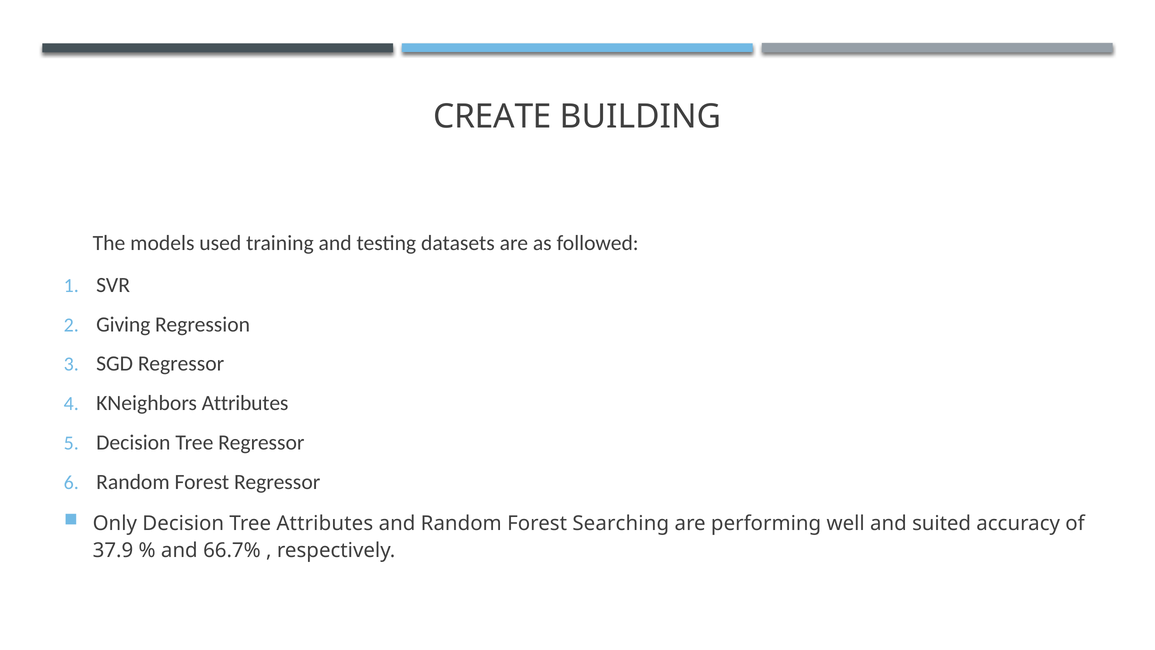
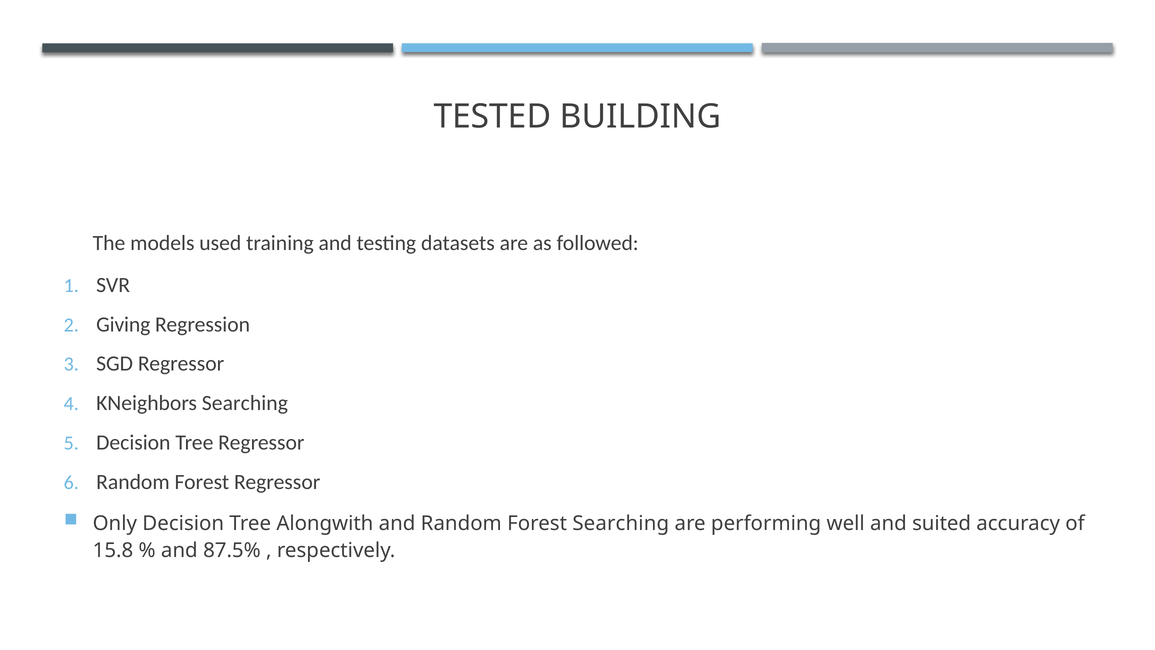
CREATE: CREATE -> TESTED
KNeighbors Attributes: Attributes -> Searching
Tree Attributes: Attributes -> Alongwith
37.9: 37.9 -> 15.8
66.7%: 66.7% -> 87.5%
